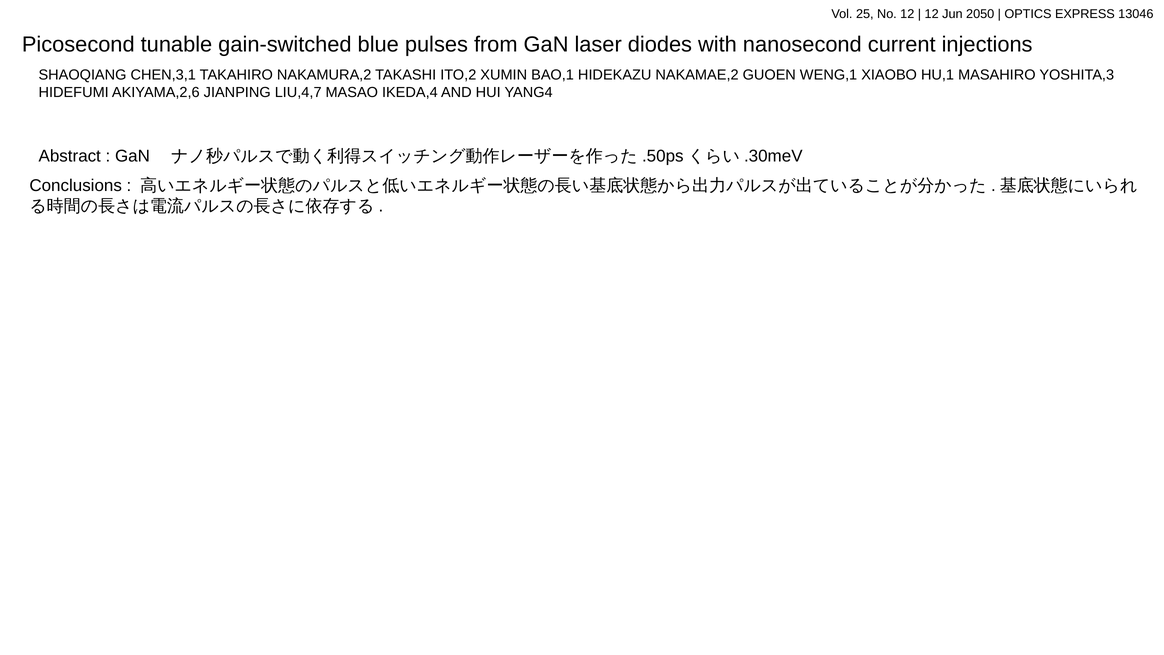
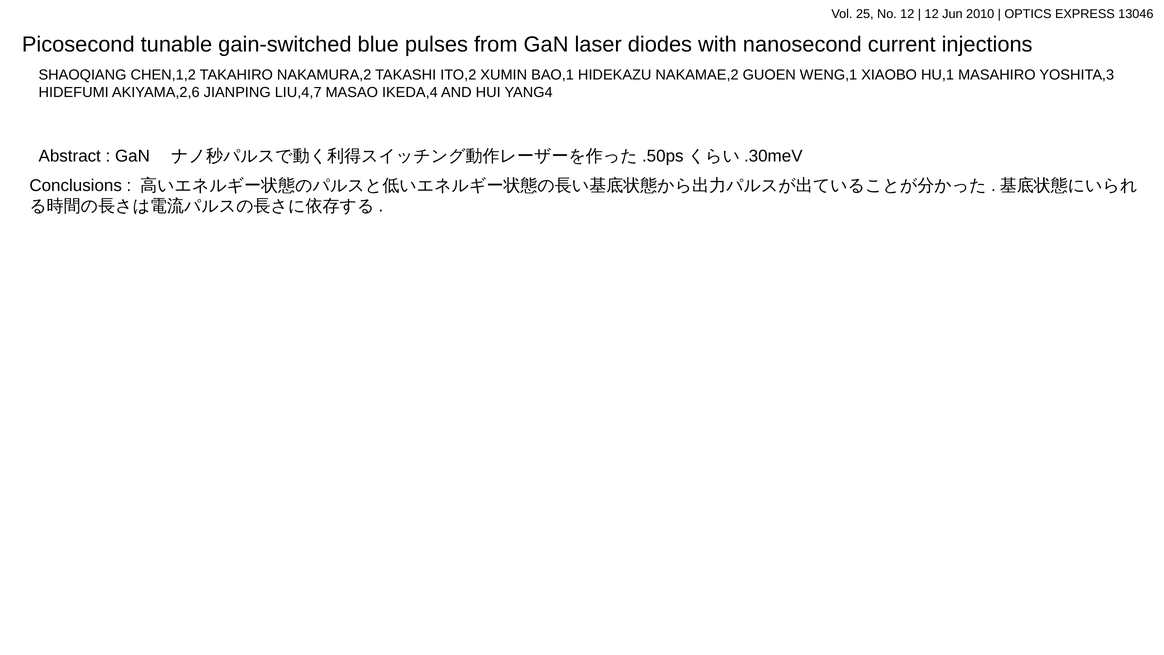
2050: 2050 -> 2010
CHEN,3,1: CHEN,3,1 -> CHEN,1,2
